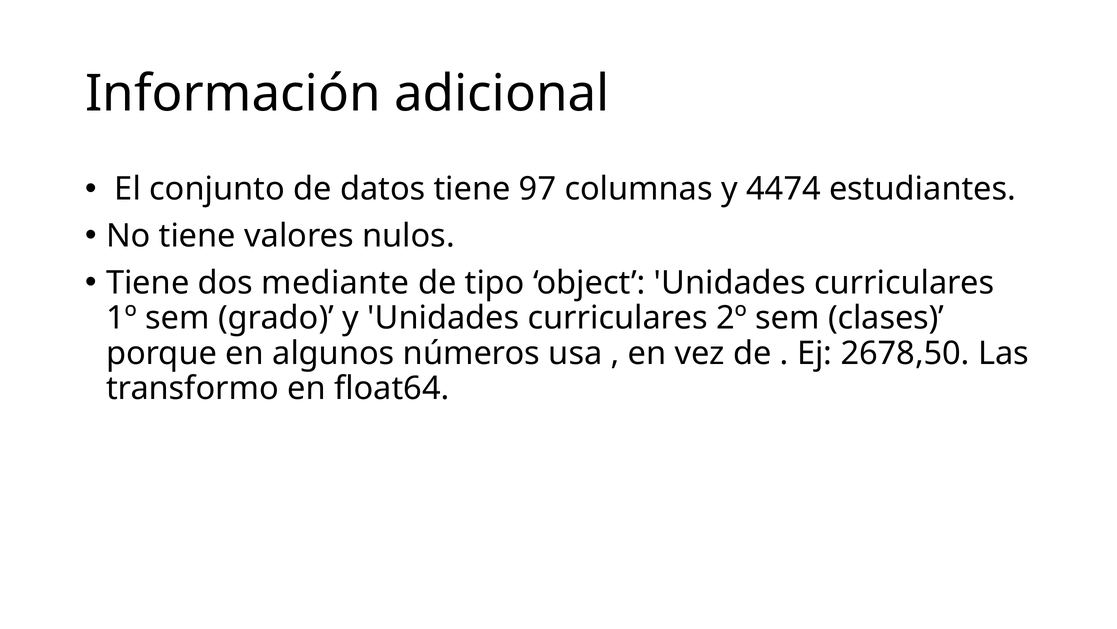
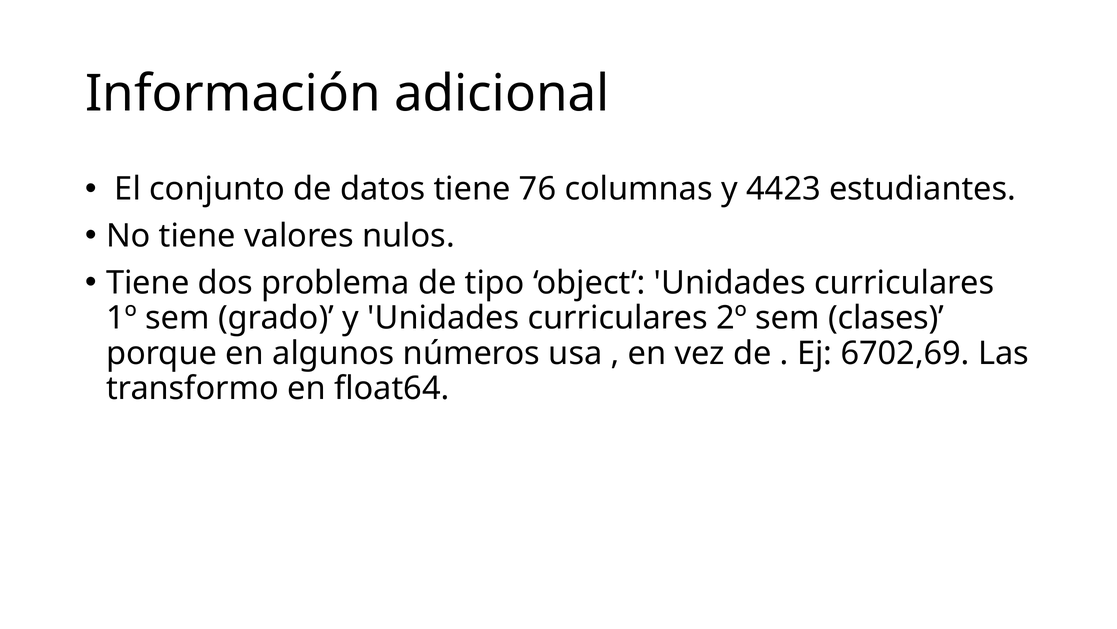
97: 97 -> 76
4474: 4474 -> 4423
mediante: mediante -> problema
2678,50: 2678,50 -> 6702,69
